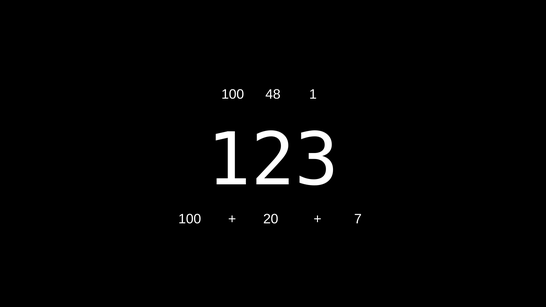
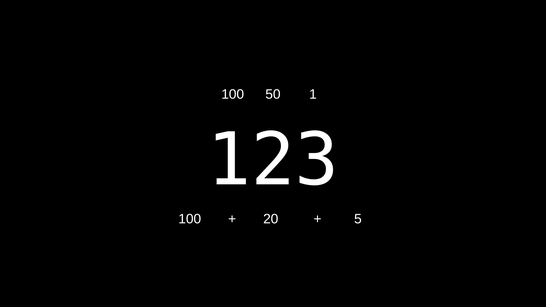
48: 48 -> 50
7: 7 -> 5
